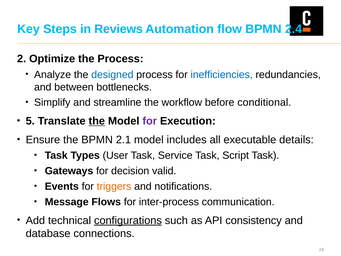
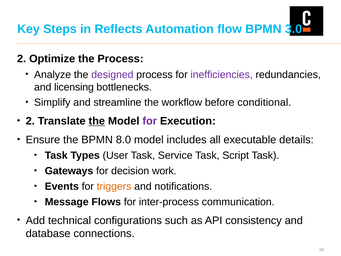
Reviews: Reviews -> Reflects
2.4: 2.4 -> 3.0
designed colour: blue -> purple
inefficiencies colour: blue -> purple
between: between -> licensing
5 at (30, 121): 5 -> 2
2.1: 2.1 -> 8.0
valid: valid -> work
configurations underline: present -> none
